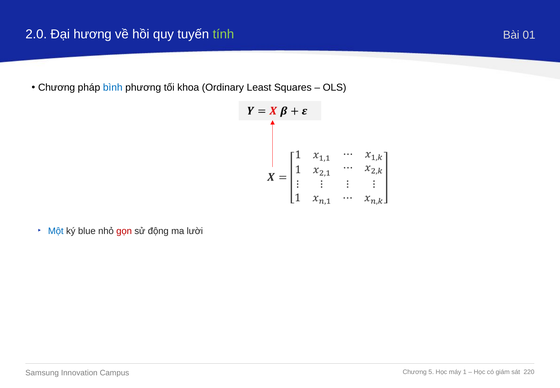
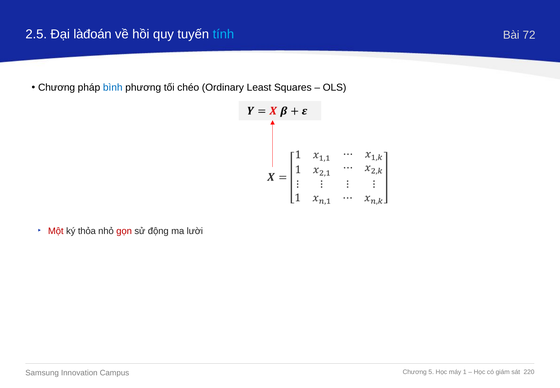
2.0: 2.0 -> 2.5
hương: hương -> làđoán
tính colour: light green -> light blue
01: 01 -> 72
khoa: khoa -> chéo
Một colour: blue -> red
blue: blue -> thỏa
